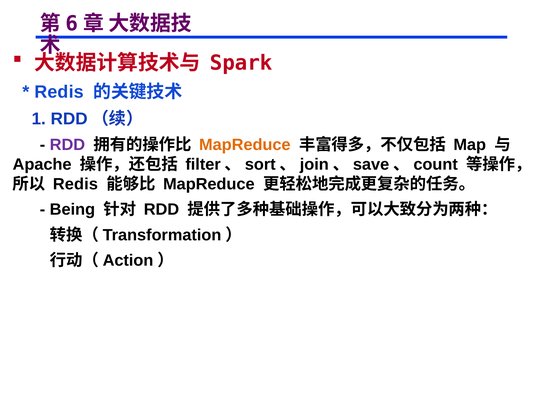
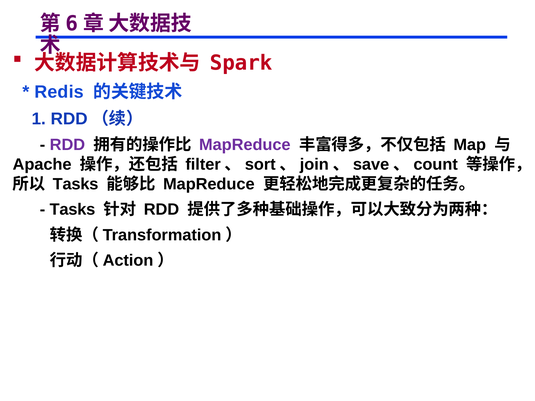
MapReduce at (245, 145) colour: orange -> purple
Redis at (75, 184): Redis -> Tasks
Being at (72, 210): Being -> Tasks
